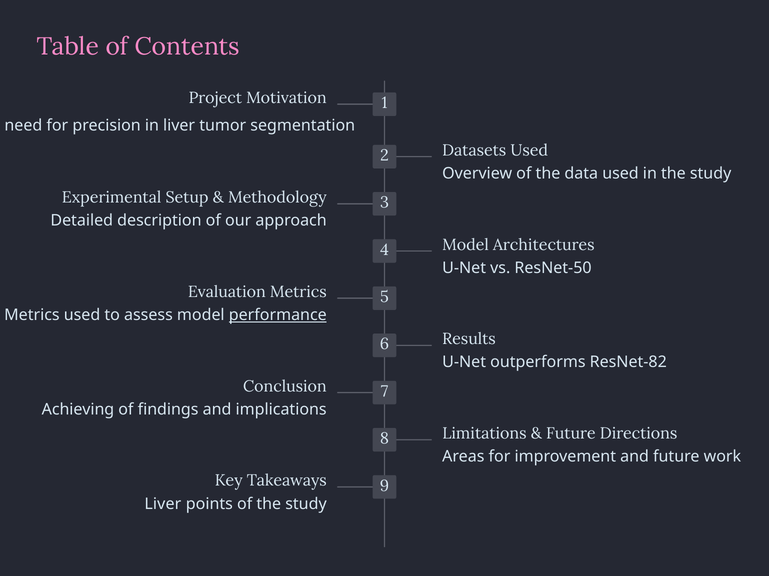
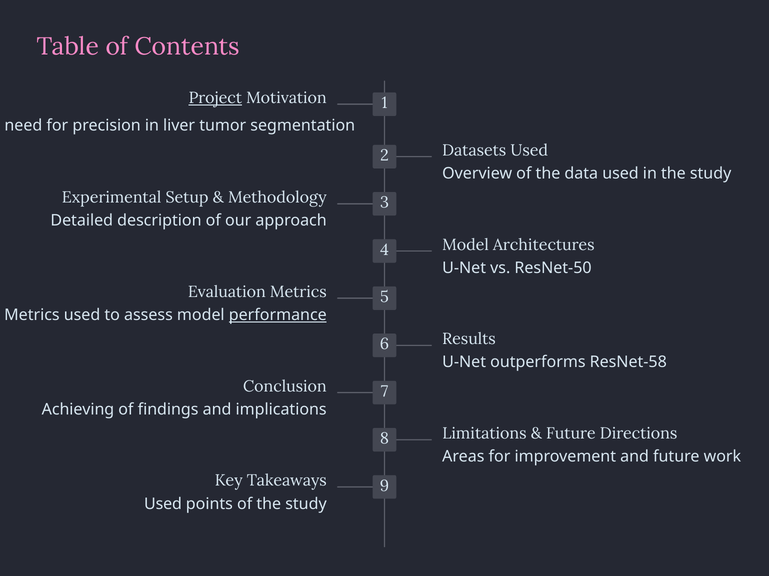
Project underline: none -> present
ResNet-82: ResNet-82 -> ResNet-58
Liver at (163, 504): Liver -> Used
